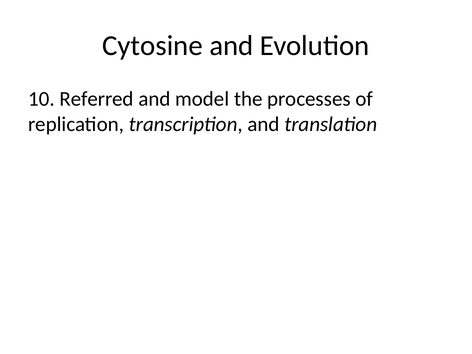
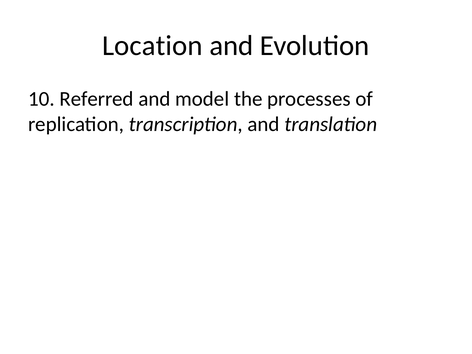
Cytosine: Cytosine -> Location
